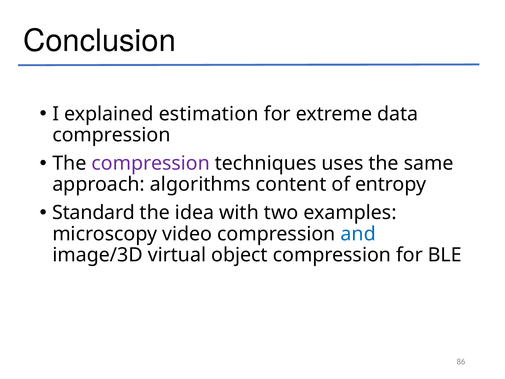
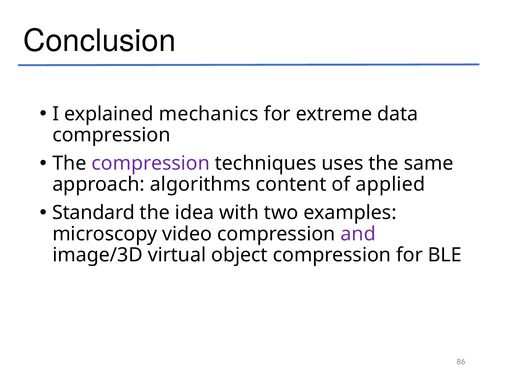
estimation: estimation -> mechanics
entropy: entropy -> applied
and colour: blue -> purple
